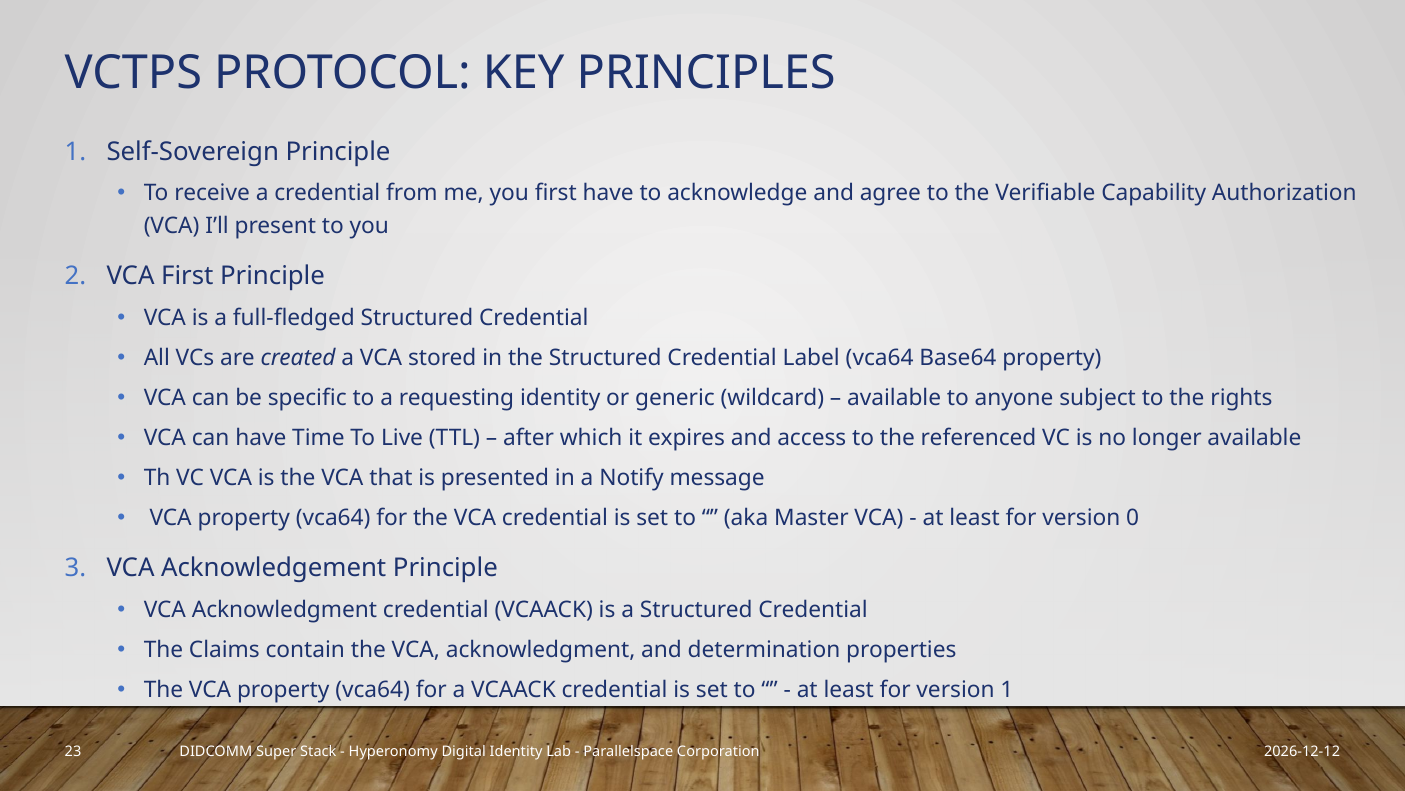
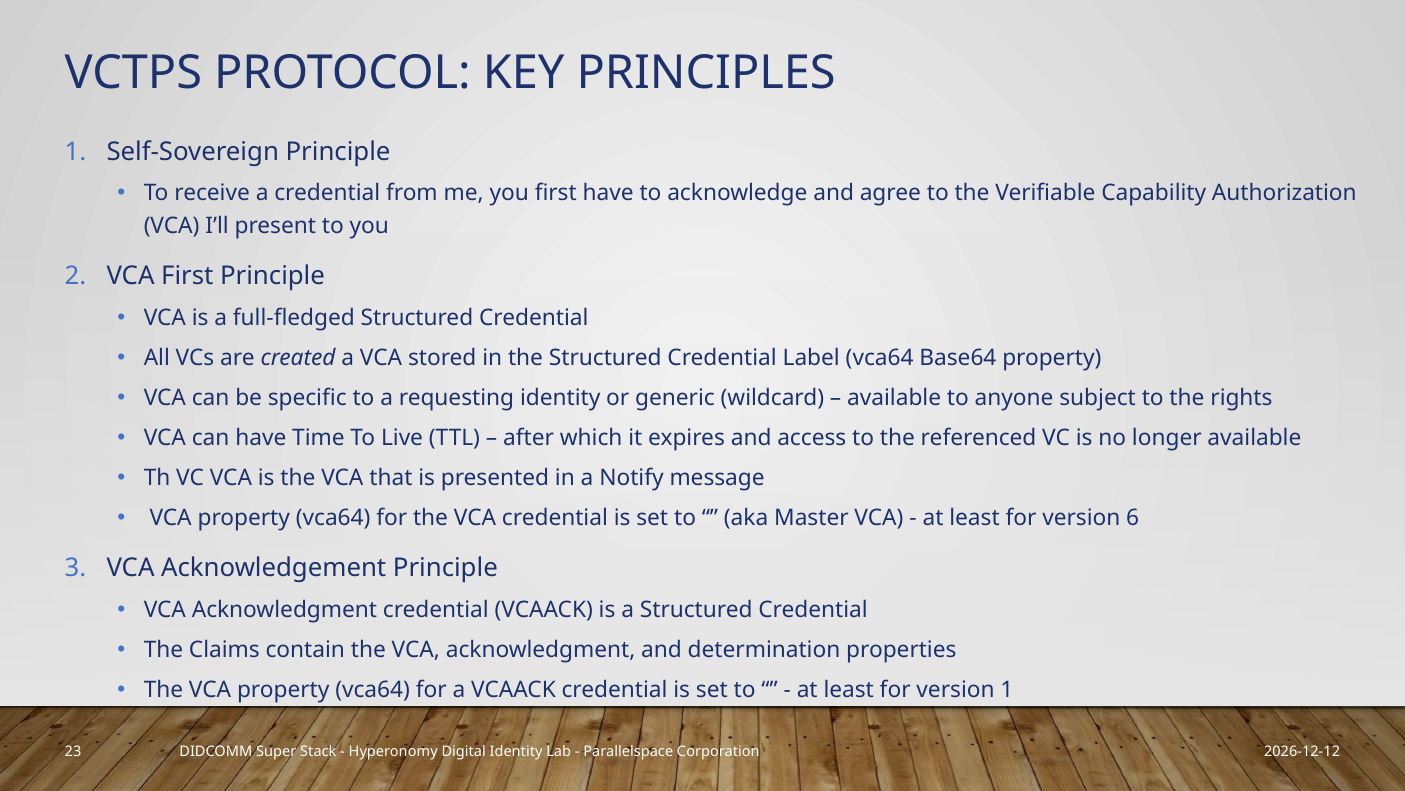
0: 0 -> 6
